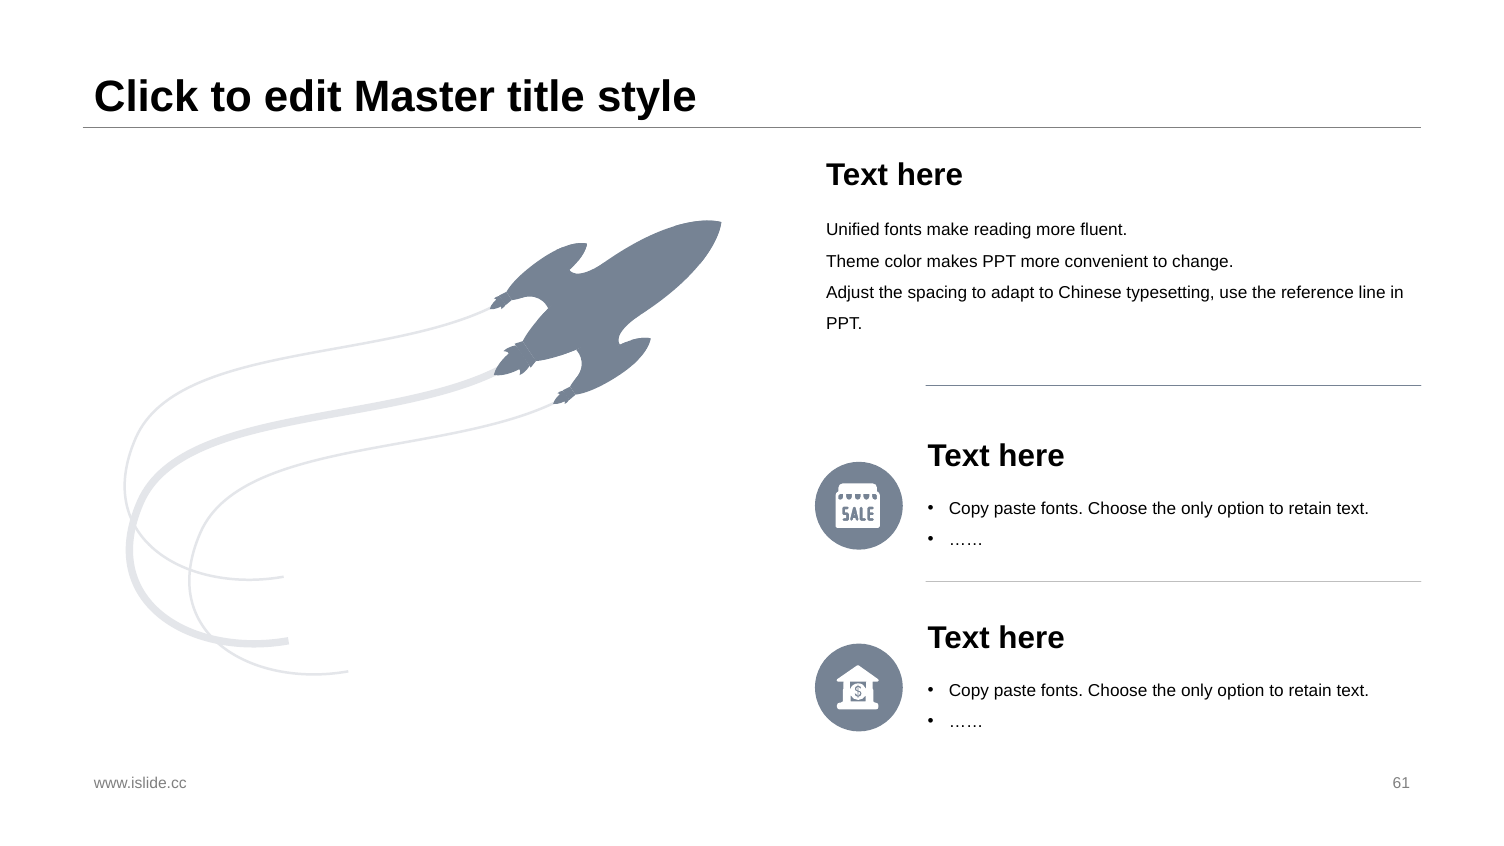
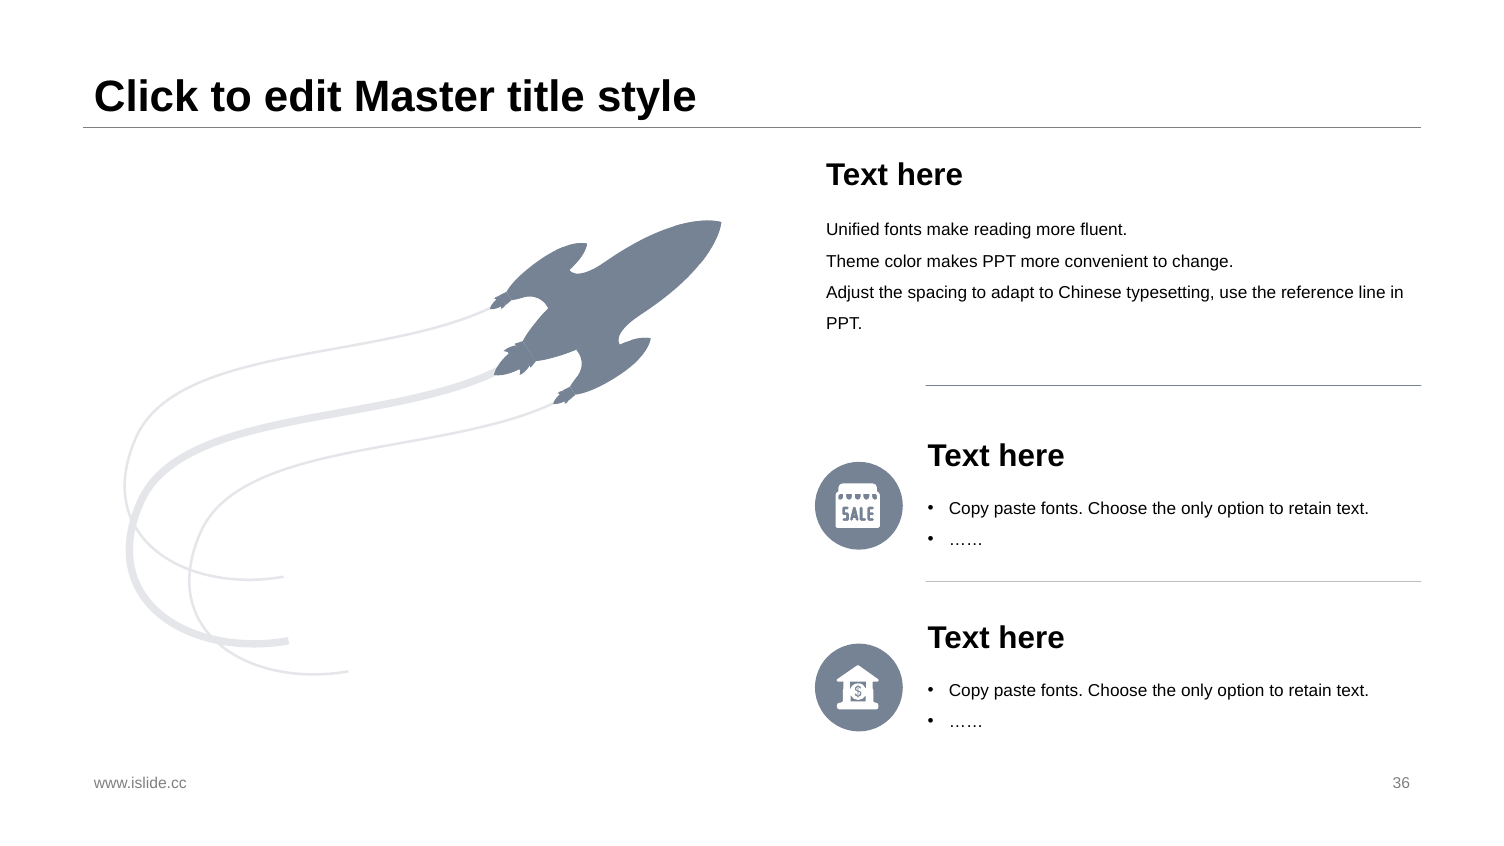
61: 61 -> 36
